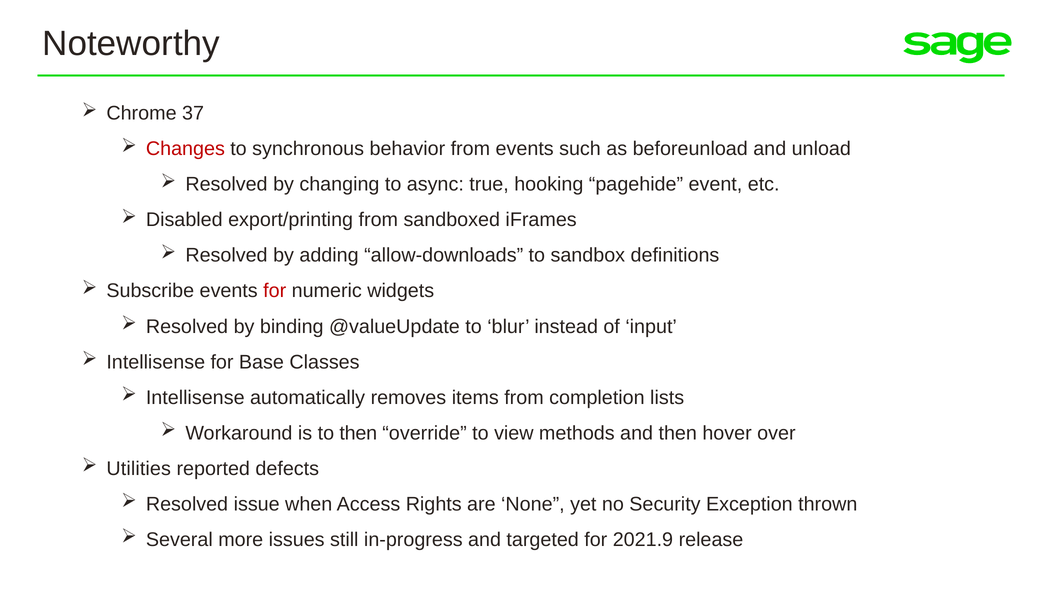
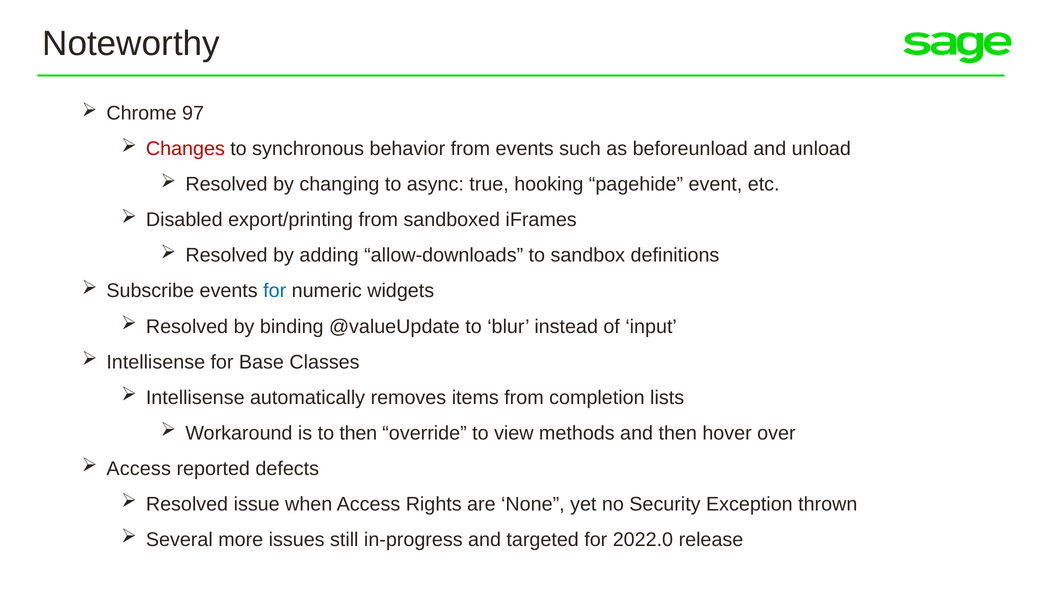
37: 37 -> 97
for at (275, 291) colour: red -> blue
Utilities at (139, 469): Utilities -> Access
2021.9: 2021.9 -> 2022.0
